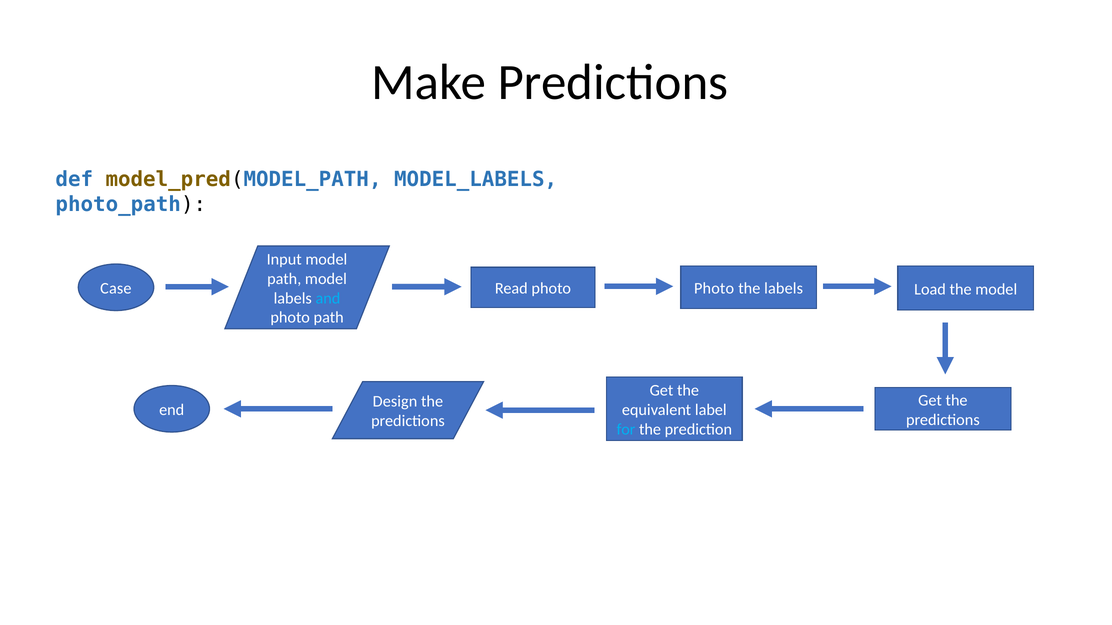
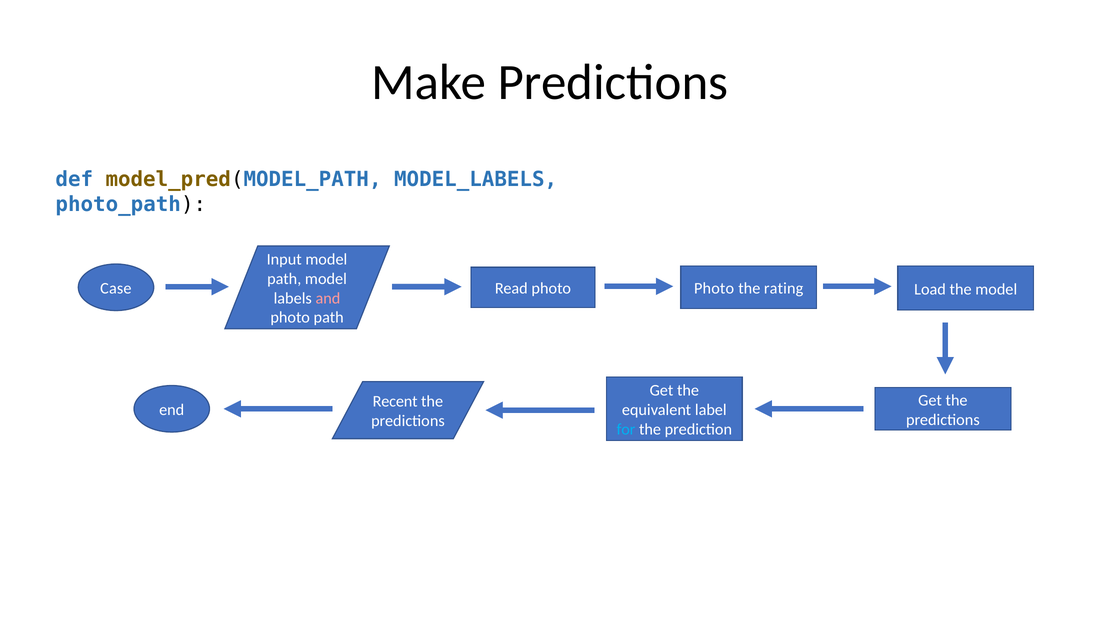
the labels: labels -> rating
and colour: light blue -> pink
Design: Design -> Recent
